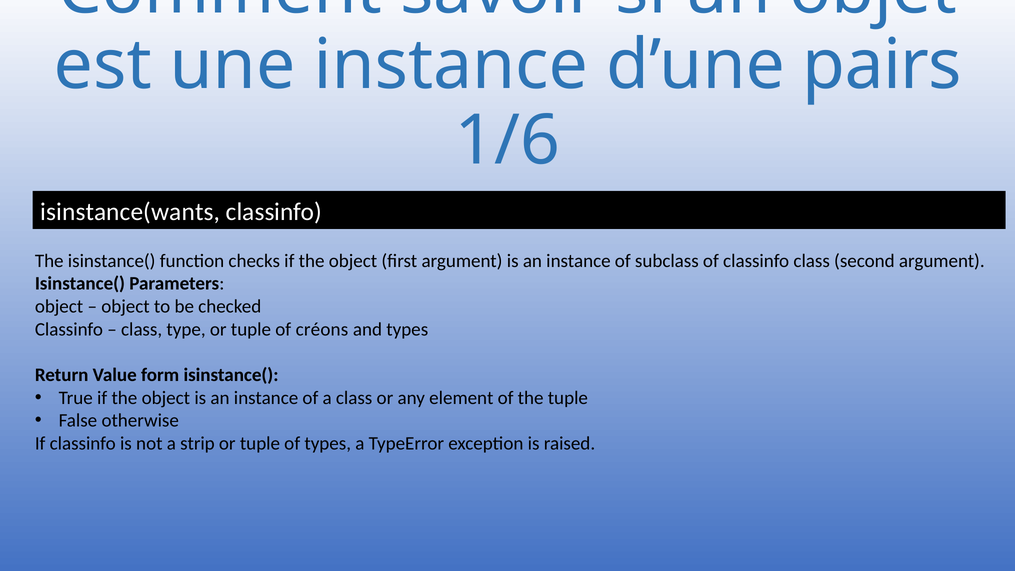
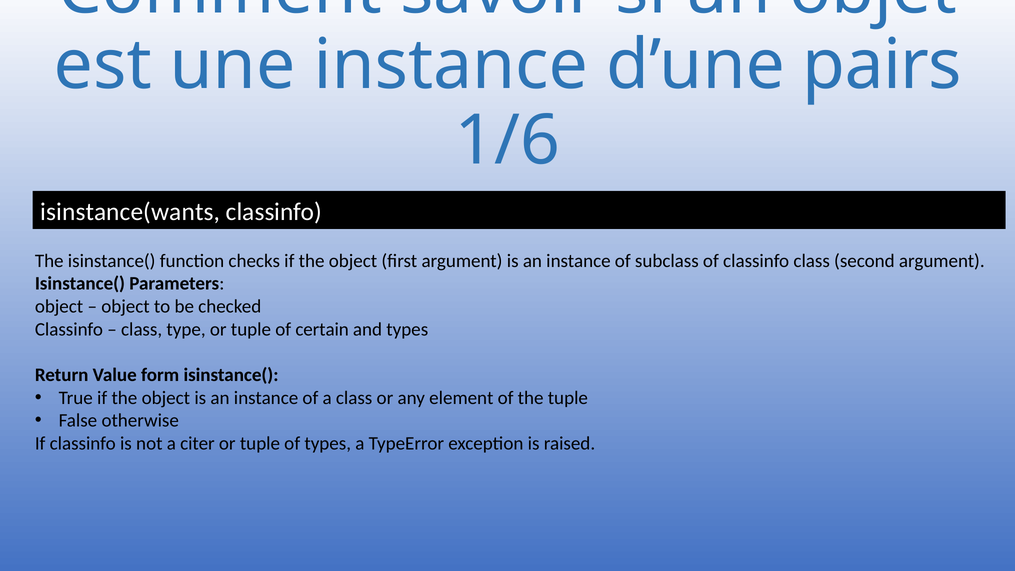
créons: créons -> certain
strip: strip -> citer
